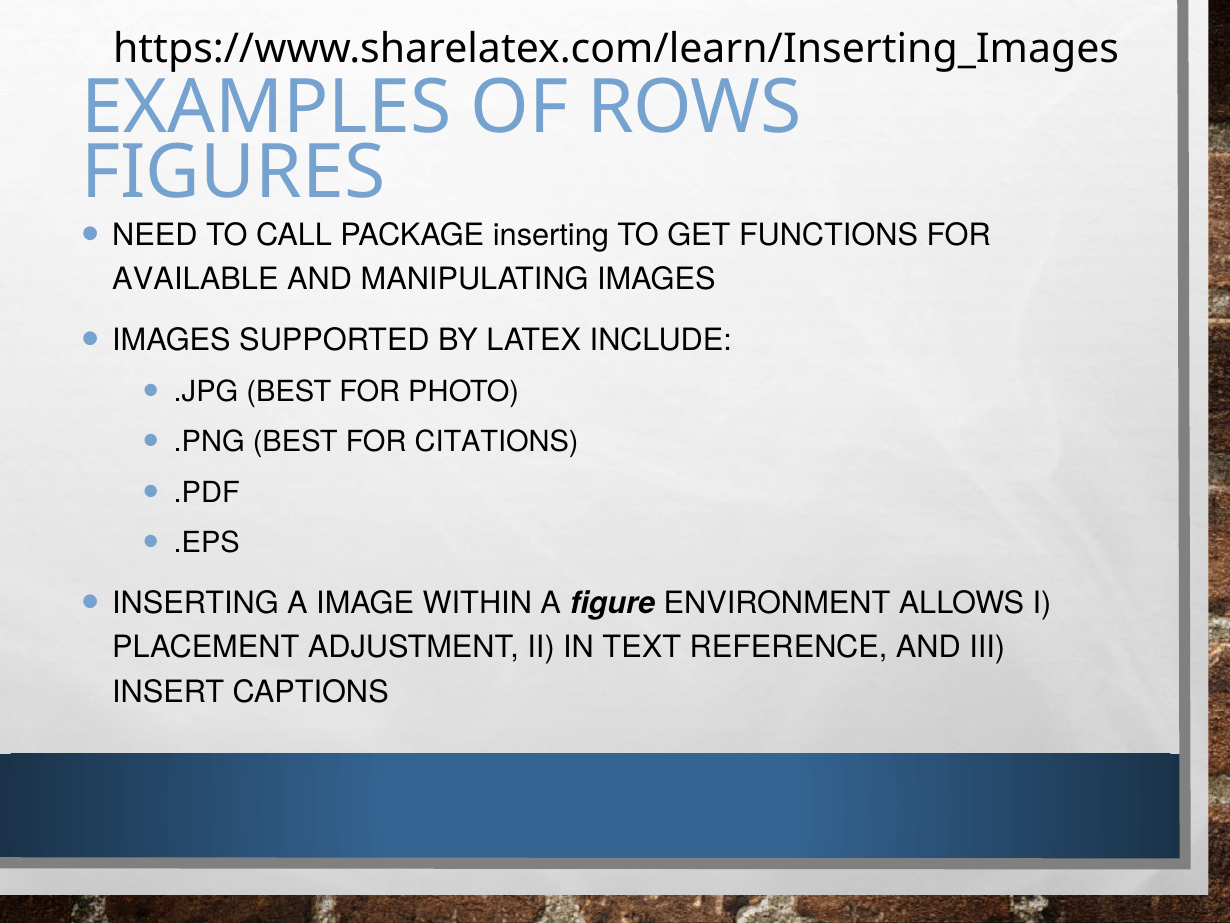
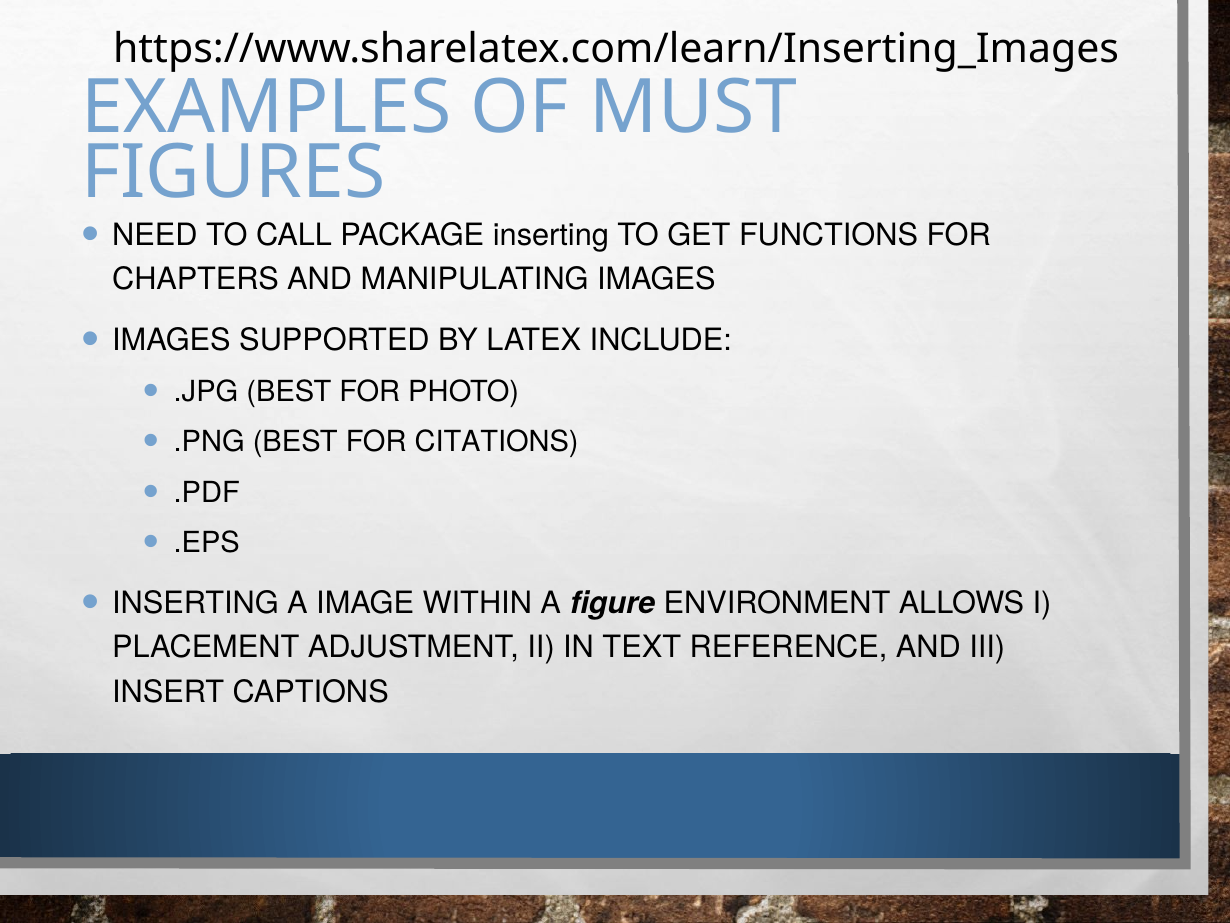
ROWS: ROWS -> MUST
AVAILABLE: AVAILABLE -> CHAPTERS
